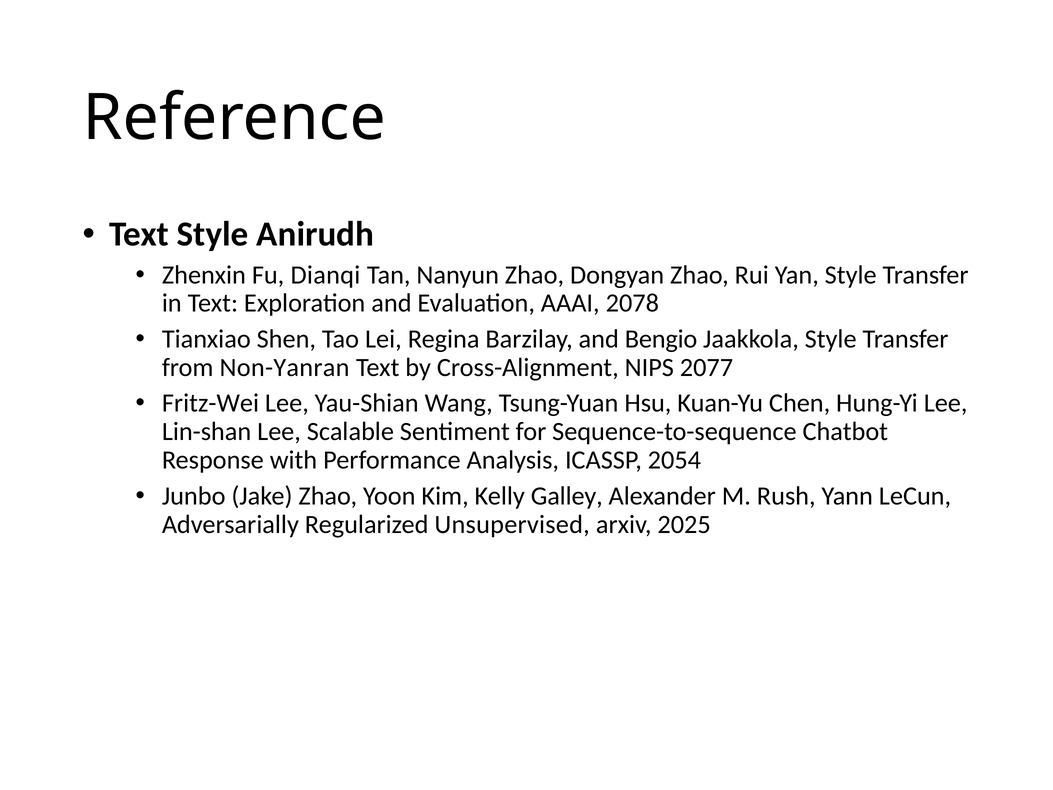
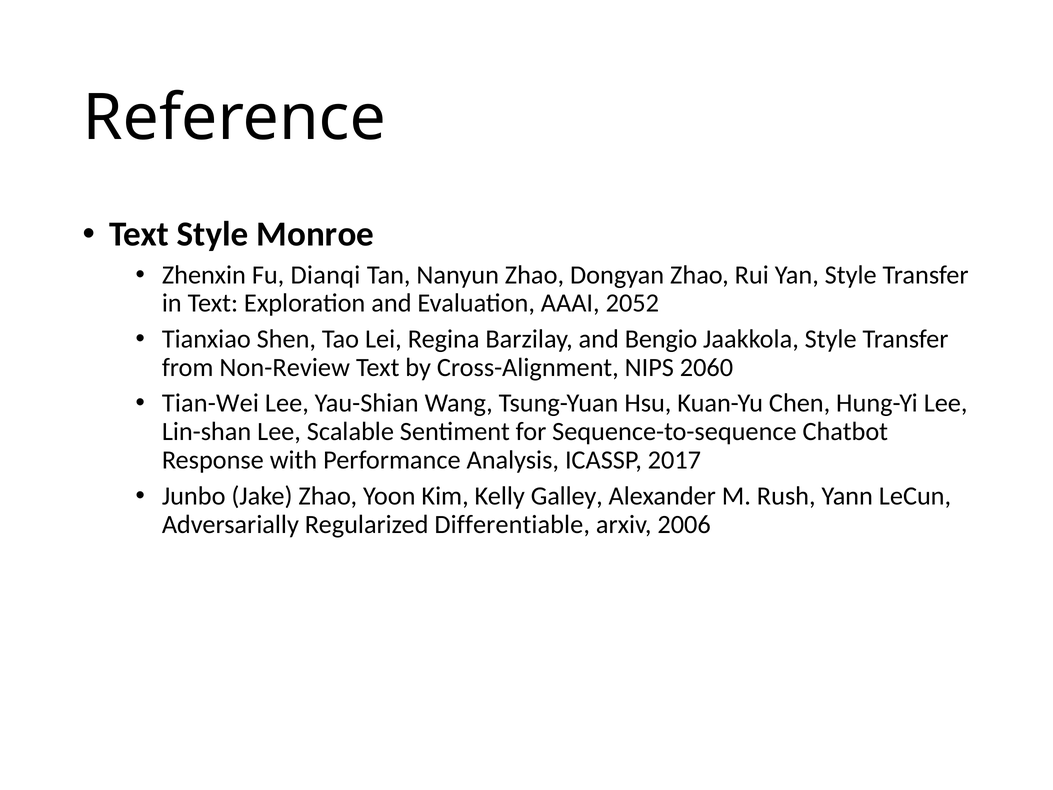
Anirudh: Anirudh -> Monroe
2078: 2078 -> 2052
Non-Yanran: Non-Yanran -> Non-Review
2077: 2077 -> 2060
Fritz-Wei: Fritz-Wei -> Tian-Wei
2054: 2054 -> 2017
Unsupervised: Unsupervised -> Differentiable
2025: 2025 -> 2006
